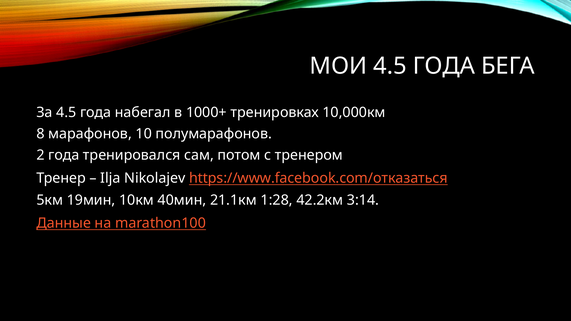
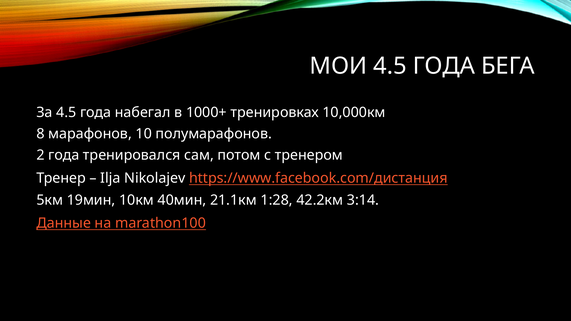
https://www.facebook.com/отказаться: https://www.facebook.com/отказаться -> https://www.facebook.com/дистанция
